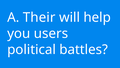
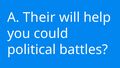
users: users -> could
